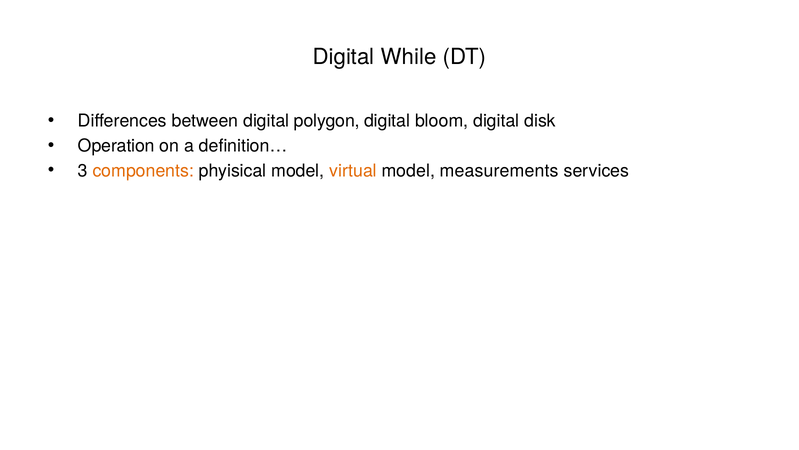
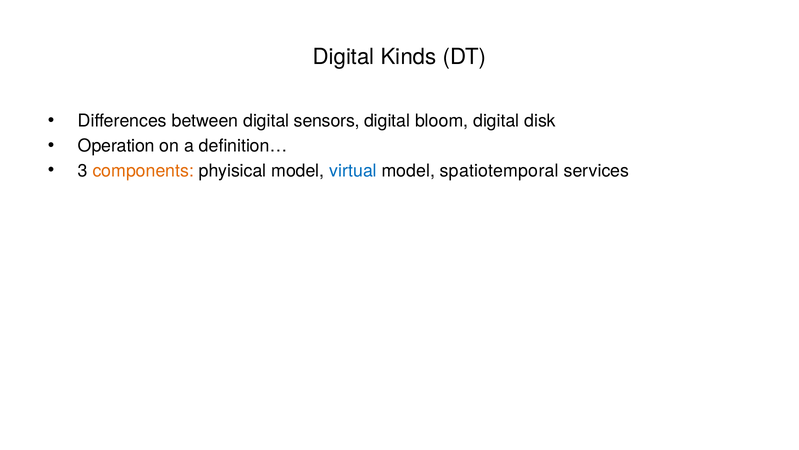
While: While -> Kinds
polygon: polygon -> sensors
virtual colour: orange -> blue
measurements: measurements -> spatiotemporal
